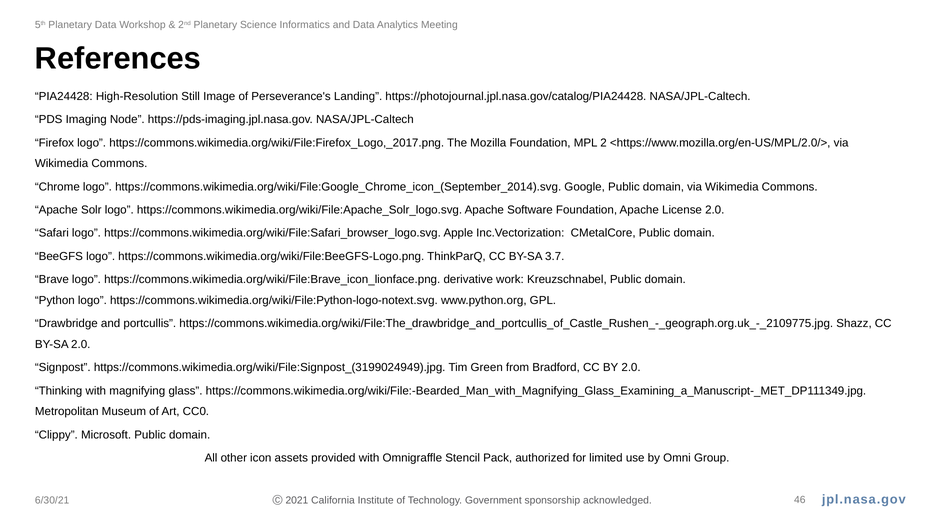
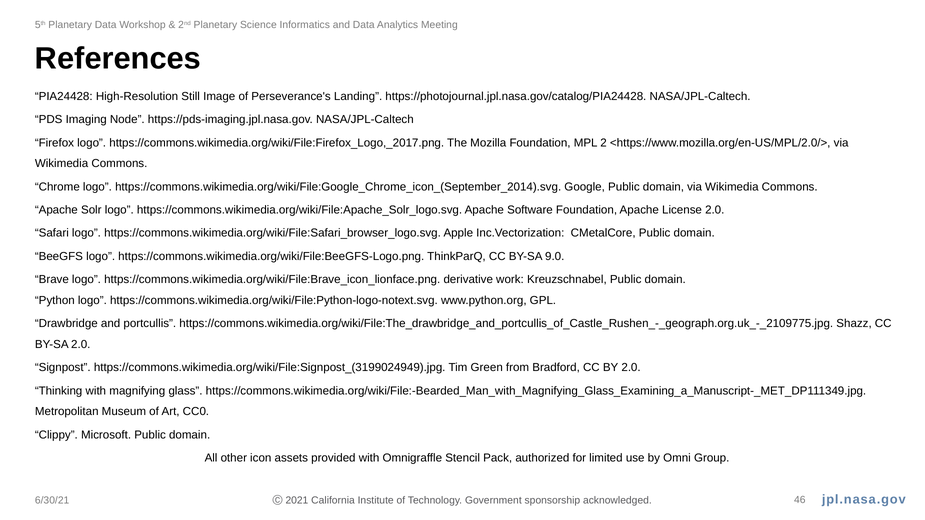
3.7: 3.7 -> 9.0
